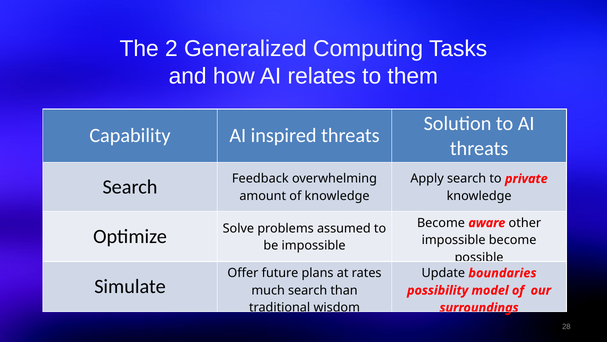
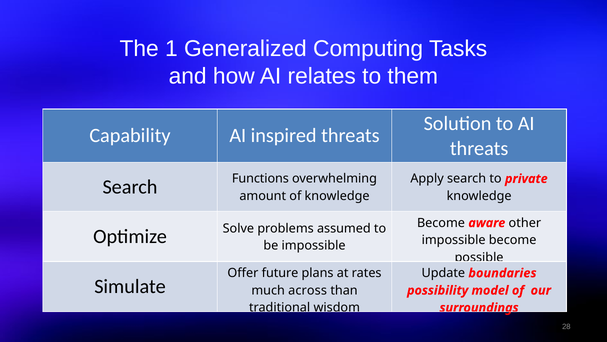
2: 2 -> 1
Feedback: Feedback -> Functions
much search: search -> across
